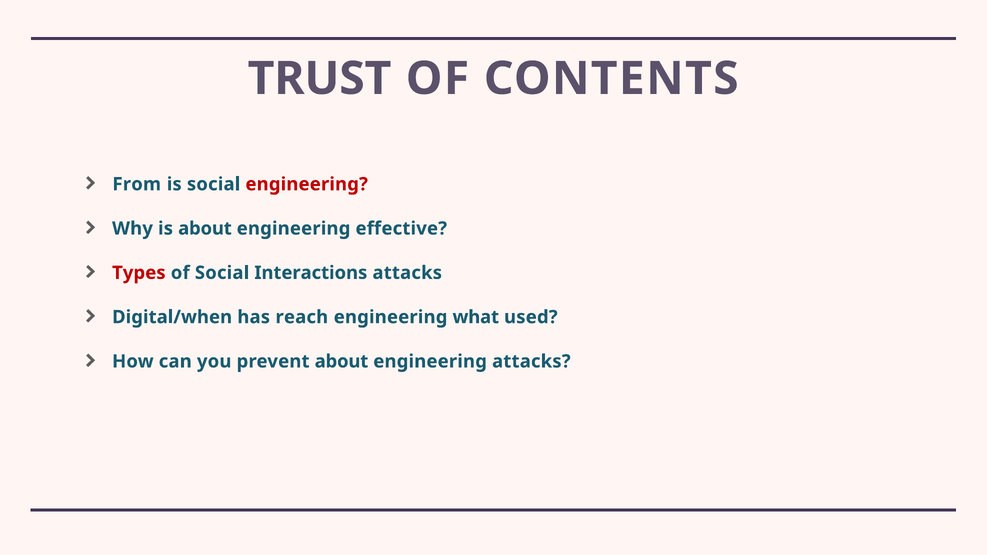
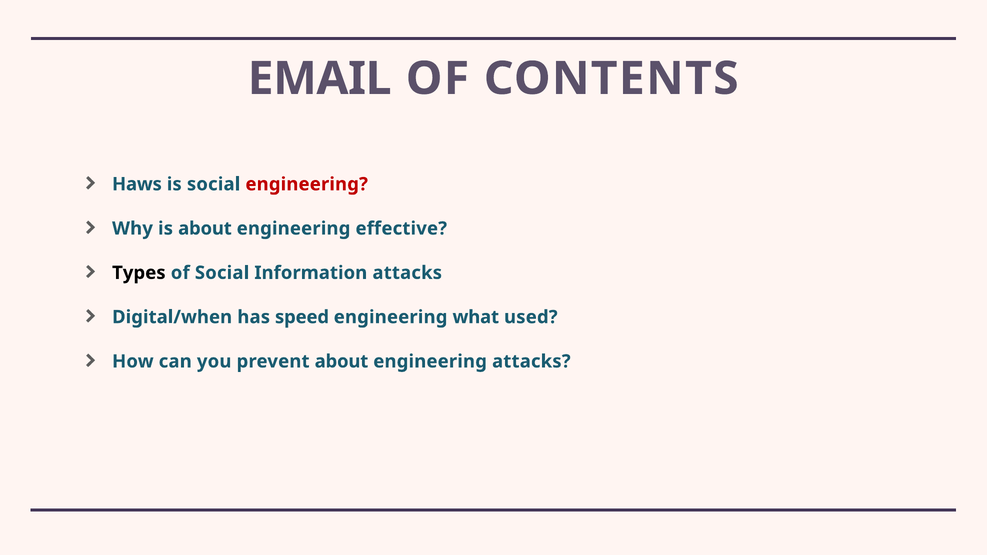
TRUST: TRUST -> EMAIL
From: From -> Haws
Types colour: red -> black
Interactions: Interactions -> Information
reach: reach -> speed
